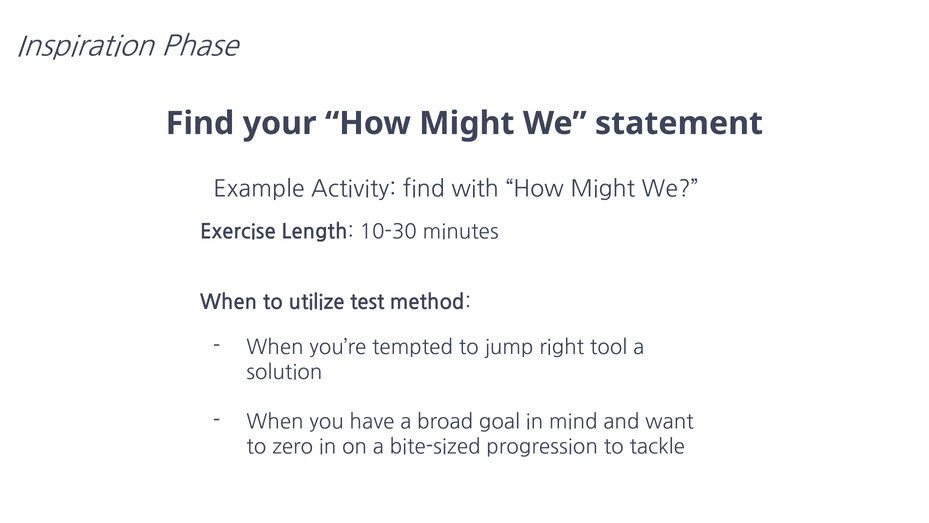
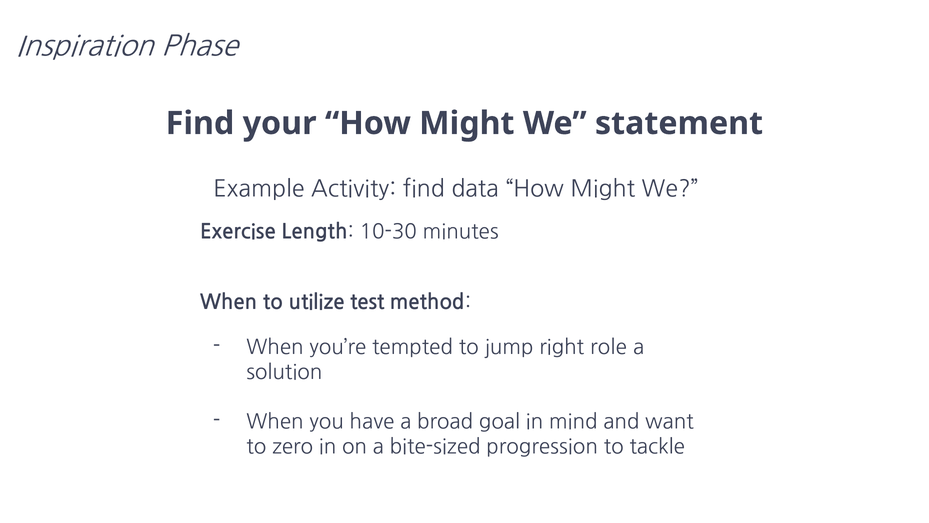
with: with -> data
tool: tool -> role
